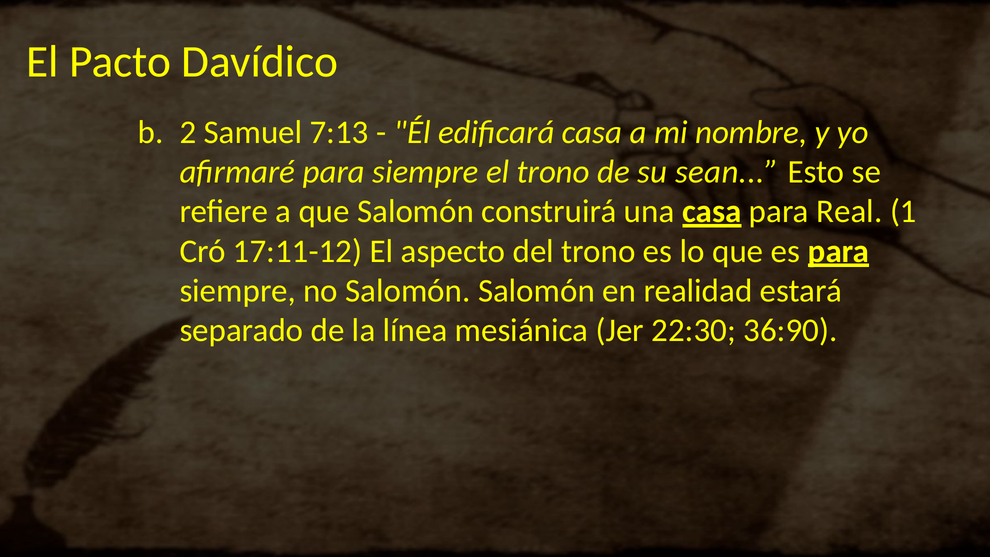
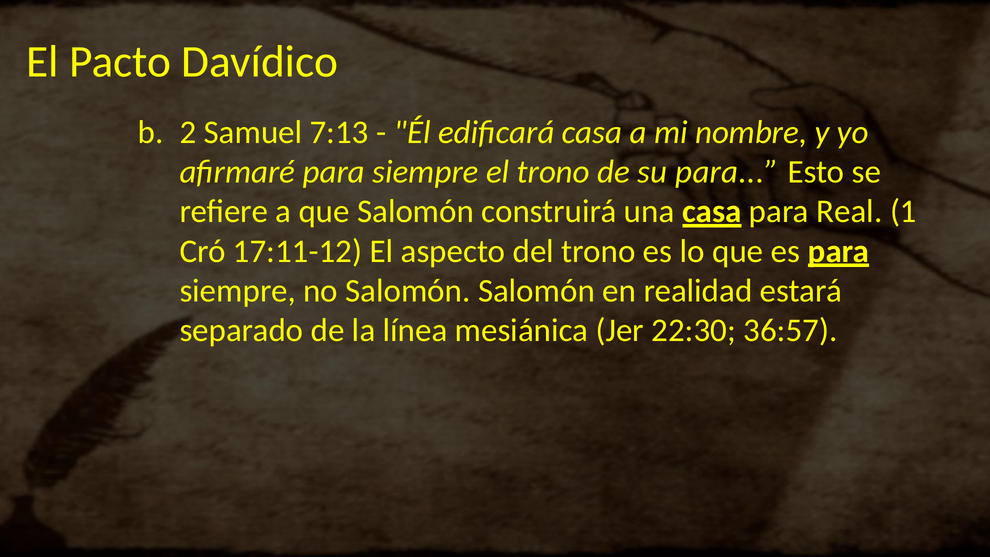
su sean: sean -> para
36:90: 36:90 -> 36:57
